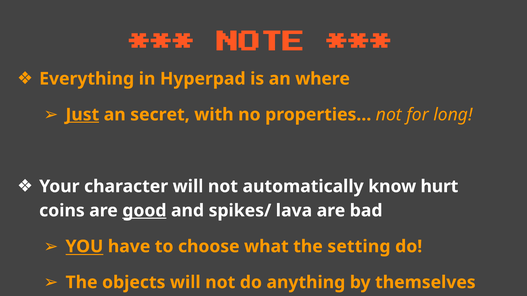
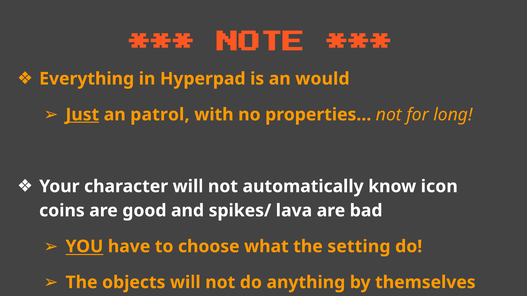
where: where -> would
secret: secret -> patrol
hurt: hurt -> icon
good underline: present -> none
